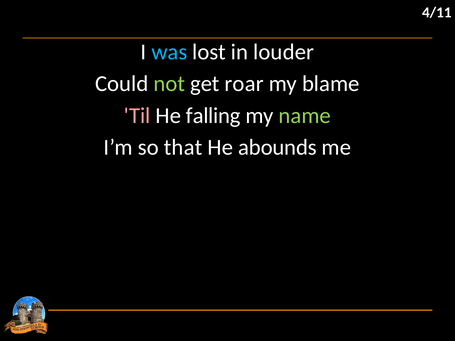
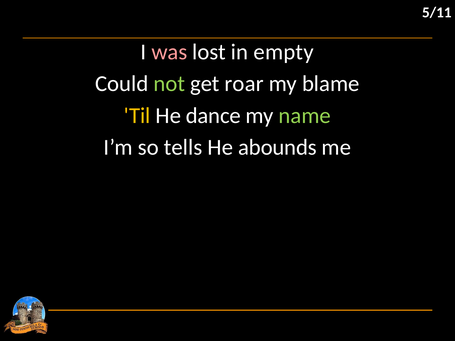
4/11: 4/11 -> 5/11
was colour: light blue -> pink
louder: louder -> empty
Til colour: pink -> yellow
falling: falling -> dance
that: that -> tells
